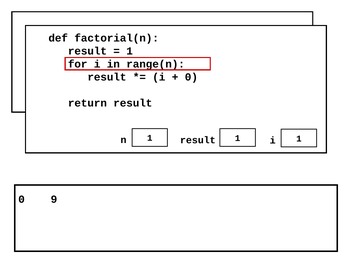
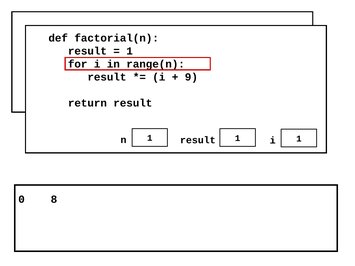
0 at (191, 77): 0 -> 9
9: 9 -> 8
